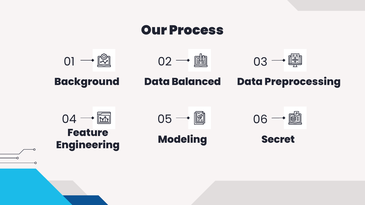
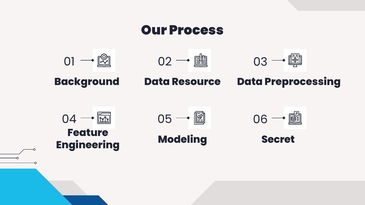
Balanced: Balanced -> Resource
